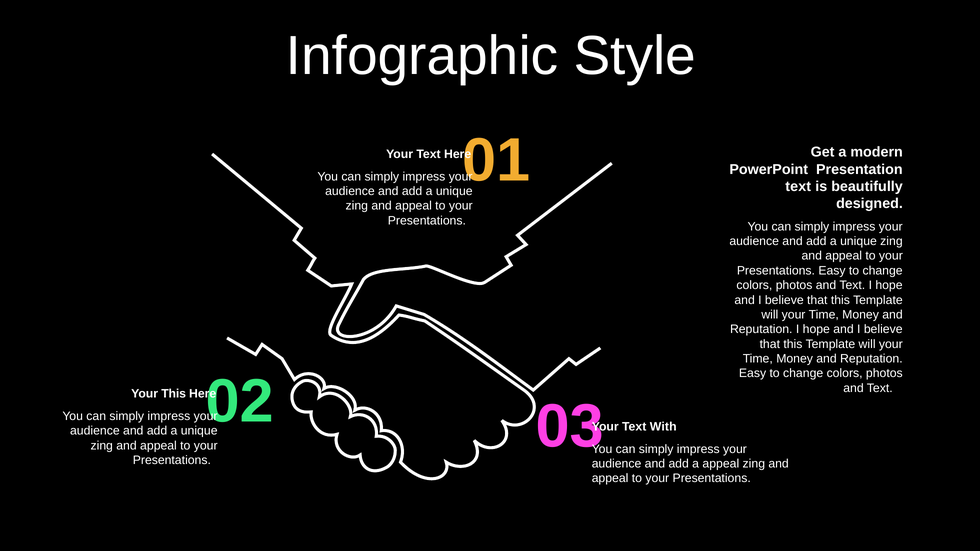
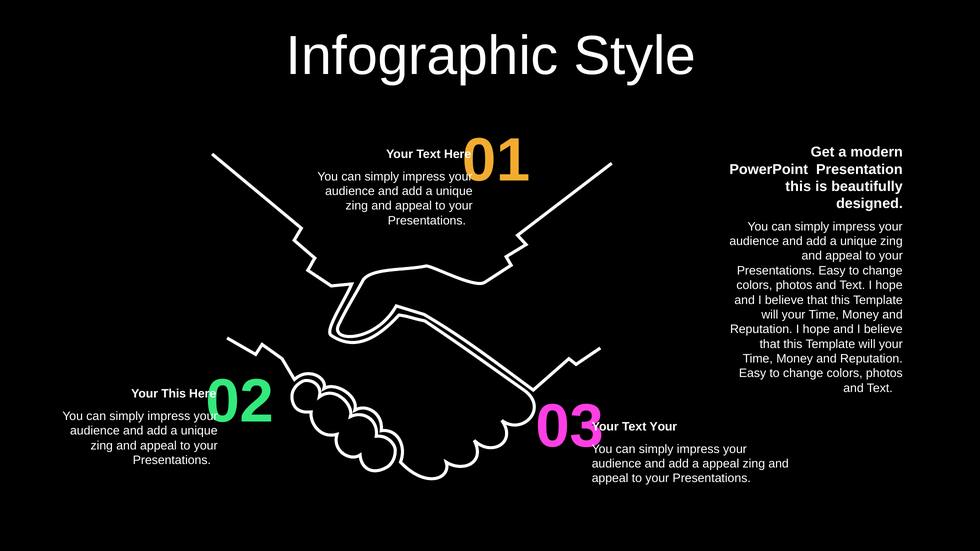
text at (798, 187): text -> this
Text With: With -> Your
